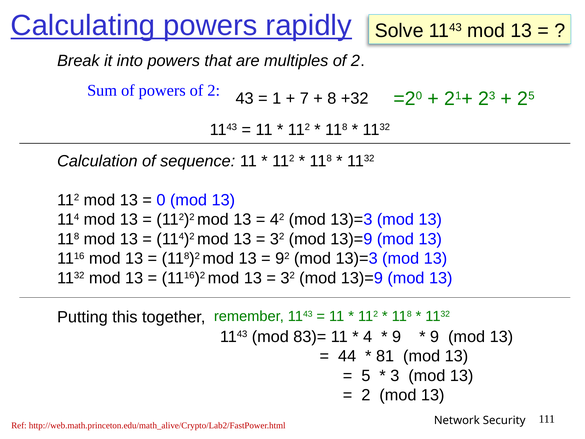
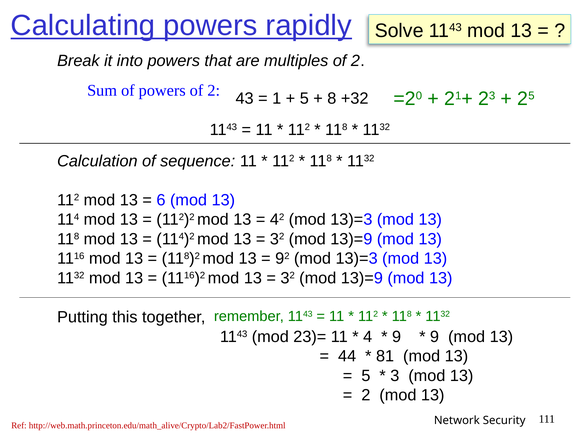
7 at (304, 99): 7 -> 5
0: 0 -> 6
83)=: 83)= -> 23)=
